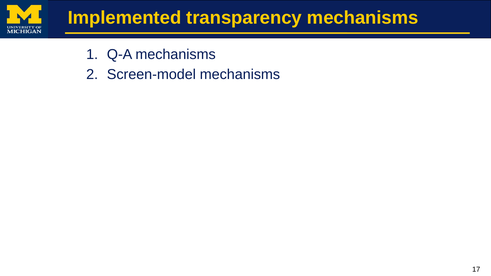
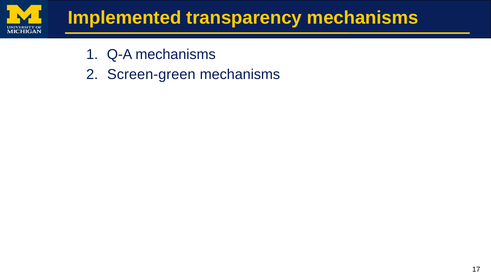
Screen-model: Screen-model -> Screen-green
